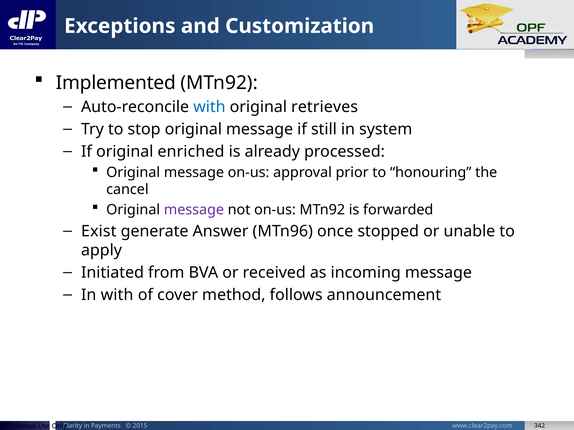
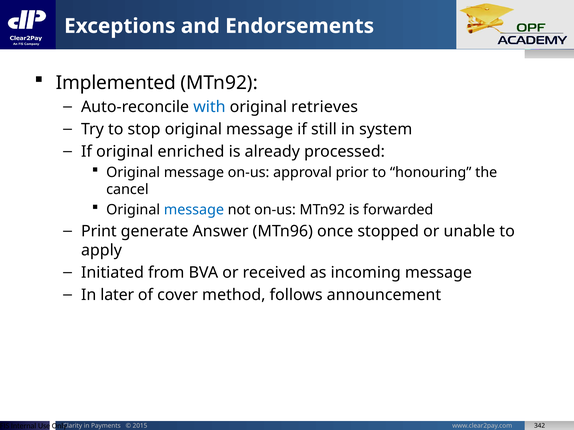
Customization: Customization -> Endorsements
message at (194, 210) colour: purple -> blue
Exist: Exist -> Print
In with: with -> later
